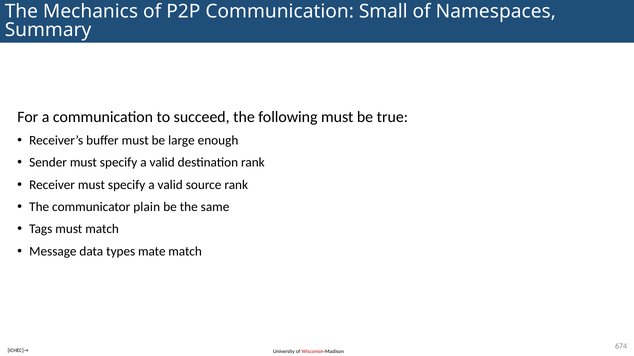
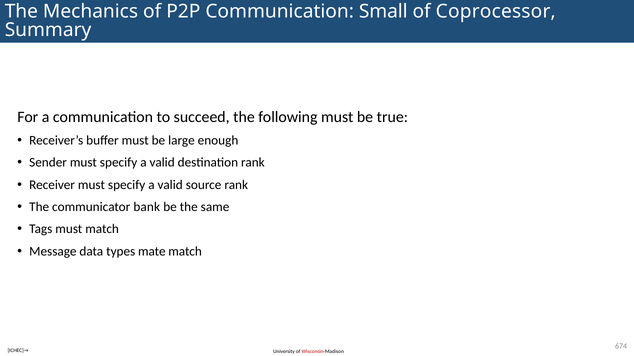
Namespaces: Namespaces -> Coprocessor
plain: plain -> bank
